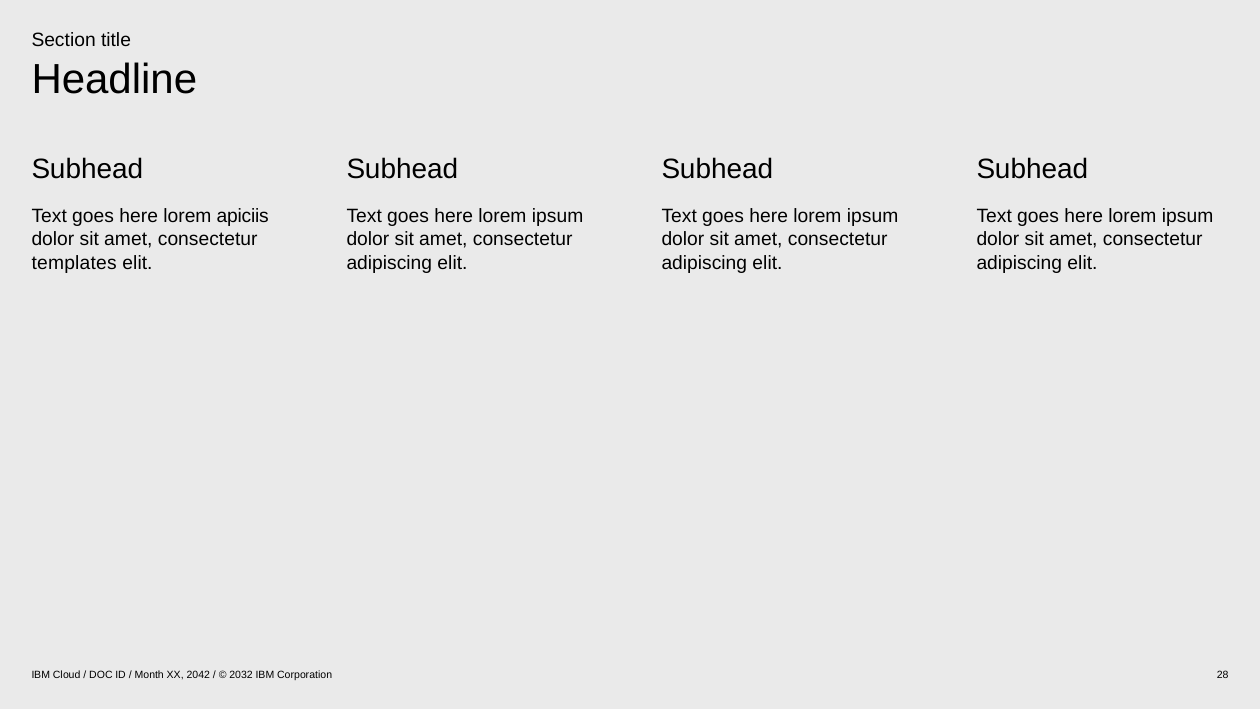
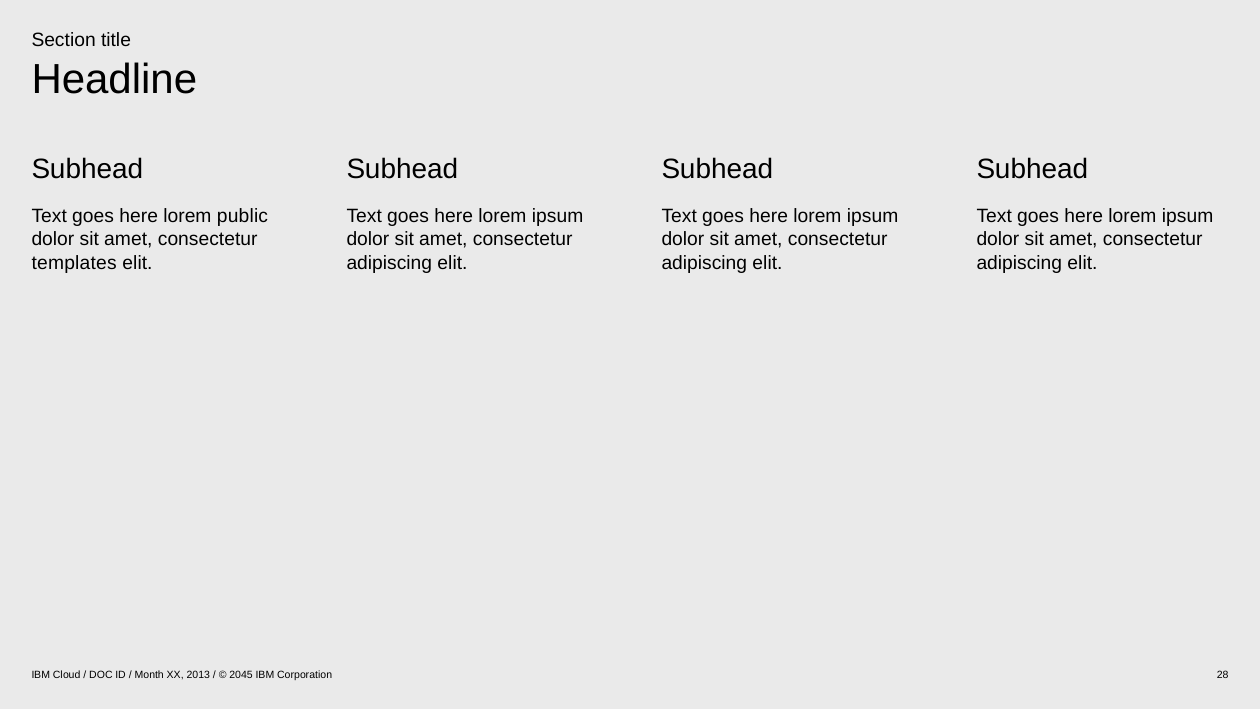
apiciis: apiciis -> public
2042: 2042 -> 2013
2032: 2032 -> 2045
